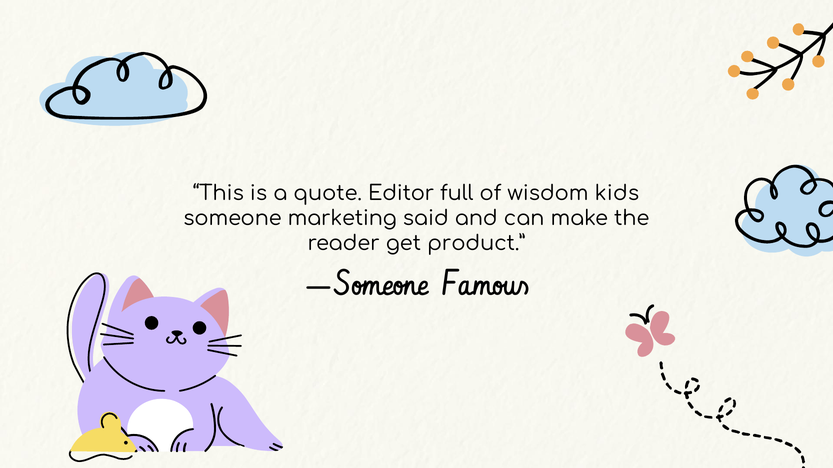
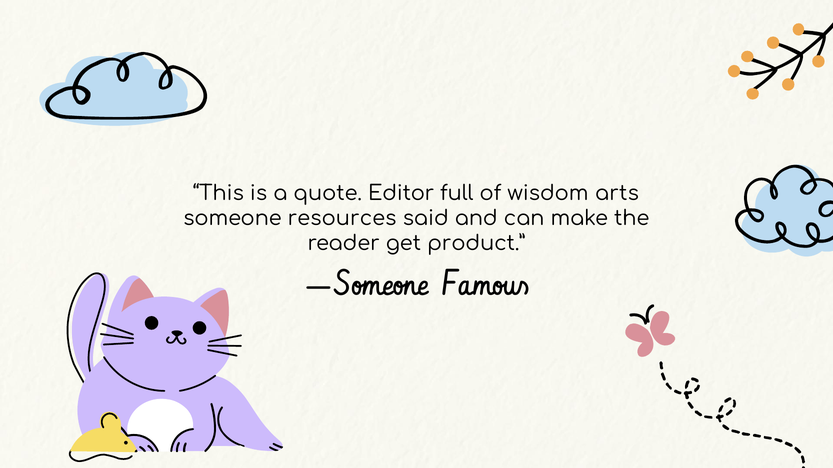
kids: kids -> arts
marketing: marketing -> resources
